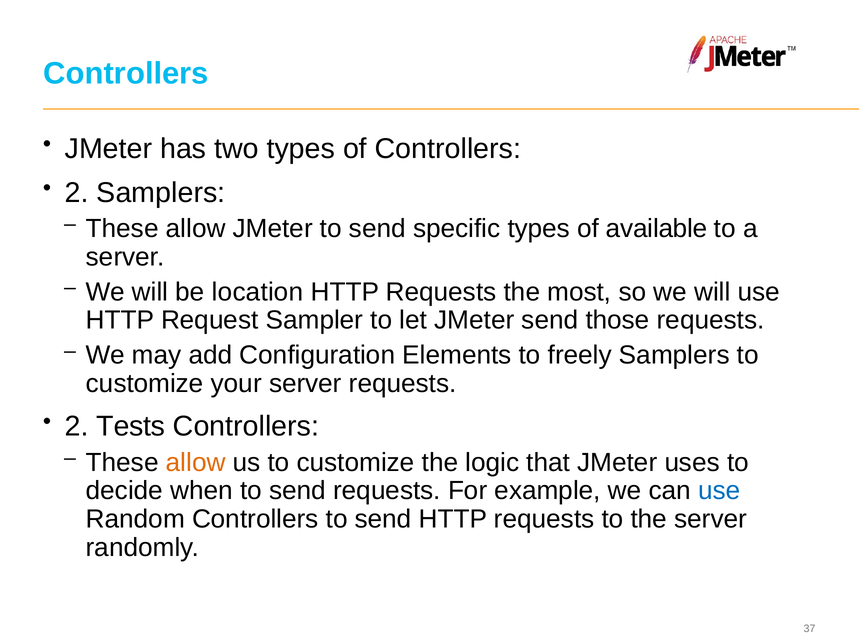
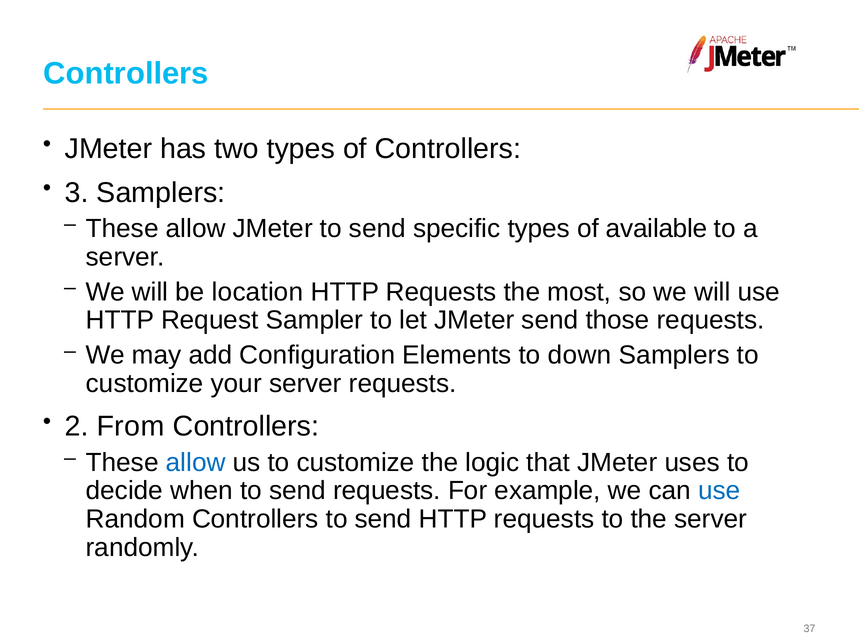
2 at (77, 193): 2 -> 3
freely: freely -> down
Tests: Tests -> From
allow at (196, 463) colour: orange -> blue
